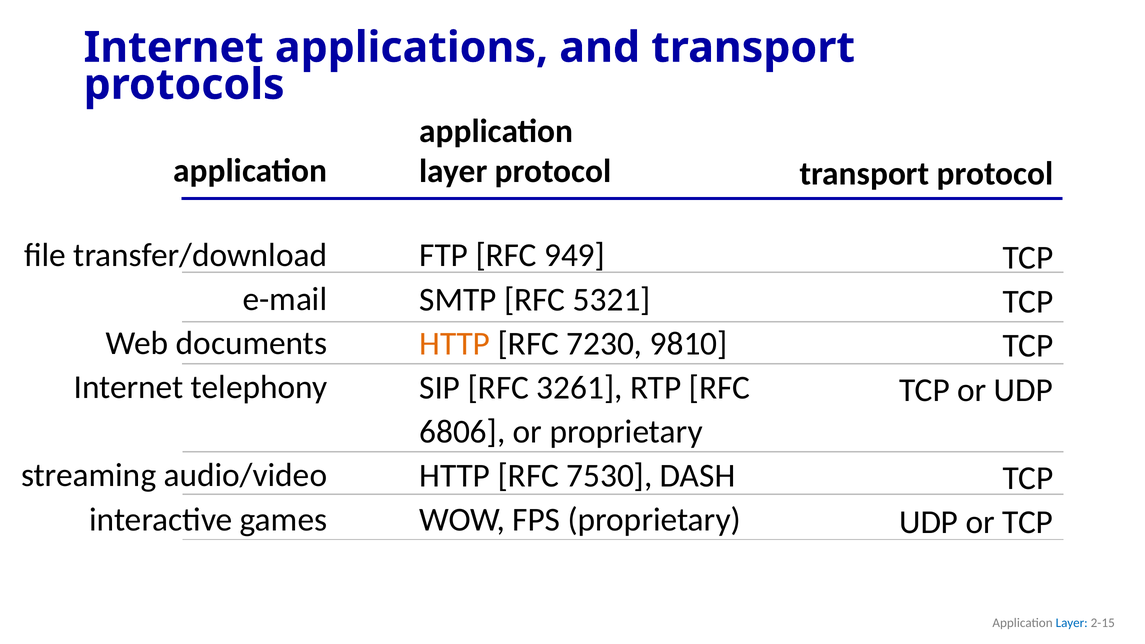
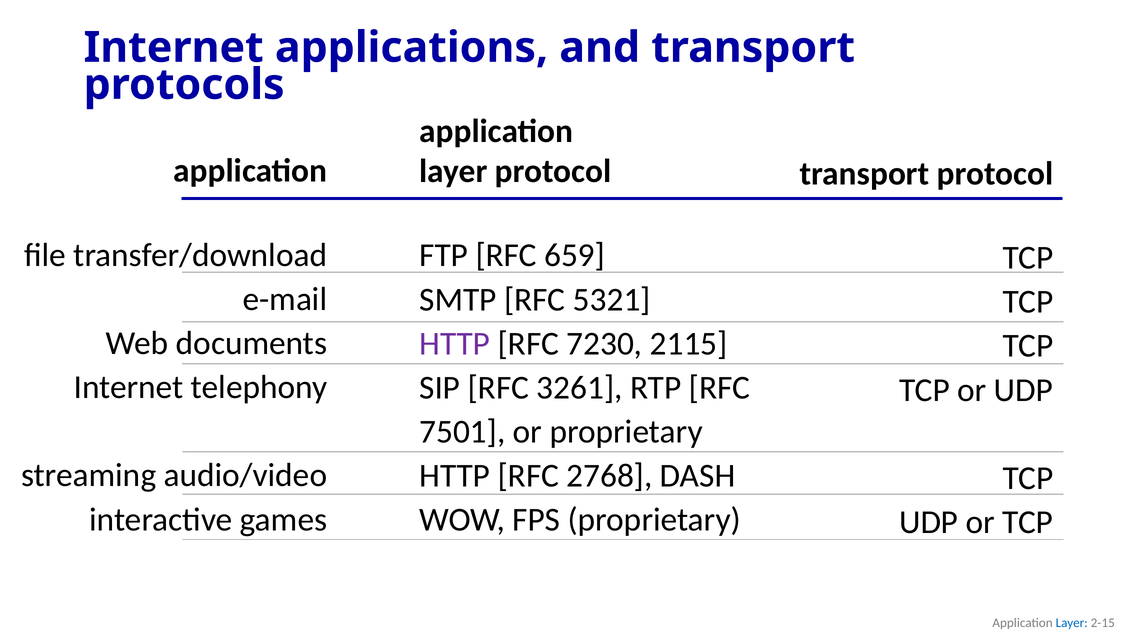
949: 949 -> 659
HTTP at (455, 344) colour: orange -> purple
9810: 9810 -> 2115
6806: 6806 -> 7501
7530: 7530 -> 2768
